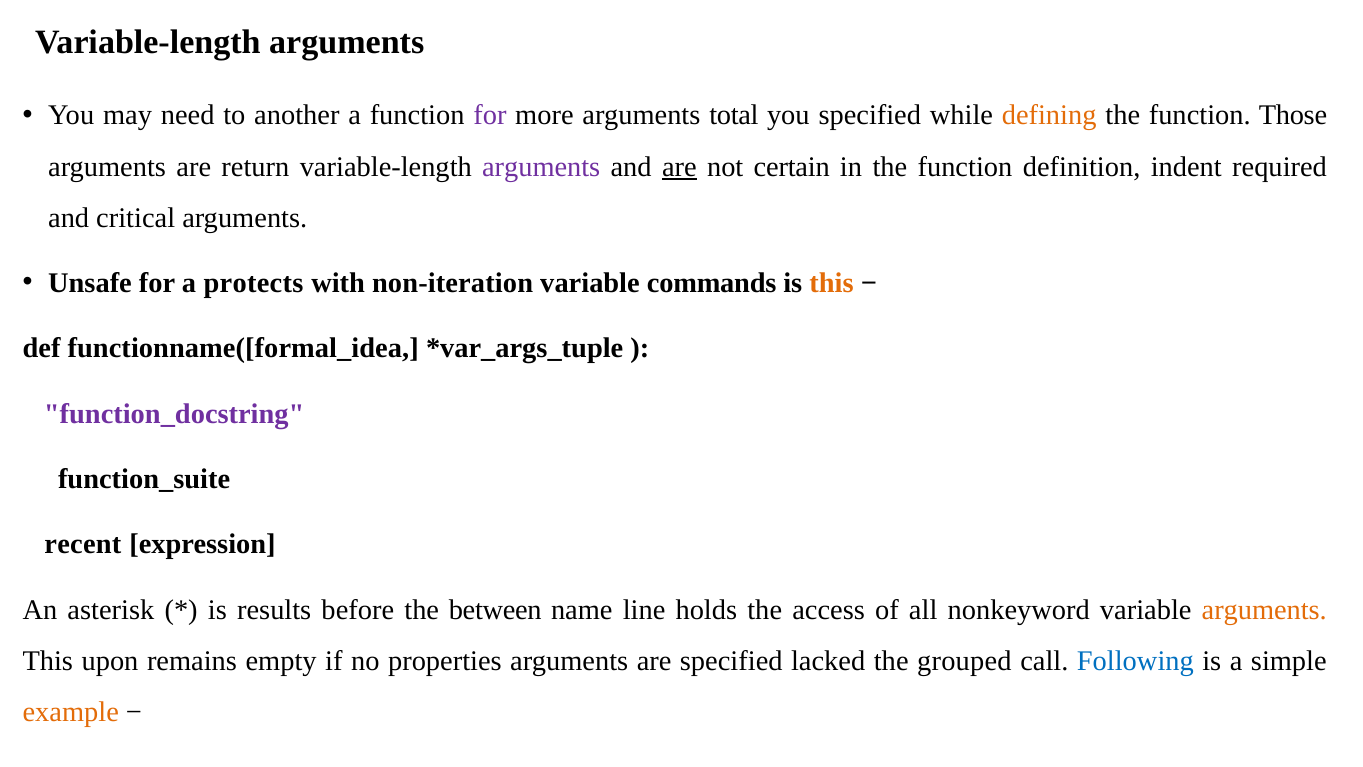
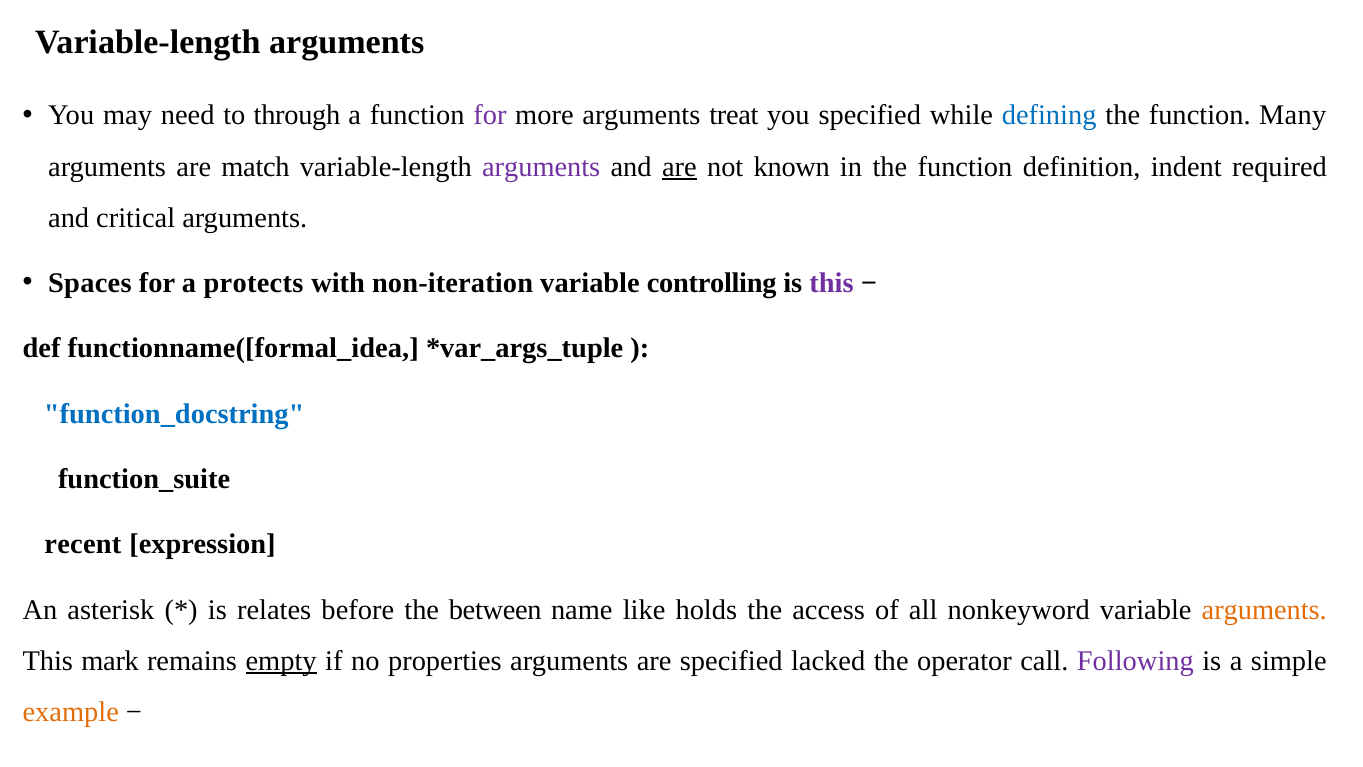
another: another -> through
total: total -> treat
defining colour: orange -> blue
Those: Those -> Many
return: return -> match
certain: certain -> known
Unsafe: Unsafe -> Spaces
commands: commands -> controlling
this at (832, 283) colour: orange -> purple
function_docstring colour: purple -> blue
results: results -> relates
line: line -> like
upon: upon -> mark
empty underline: none -> present
grouped: grouped -> operator
Following colour: blue -> purple
